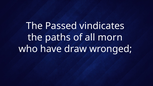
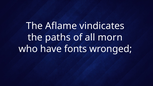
Passed: Passed -> Aflame
draw: draw -> fonts
